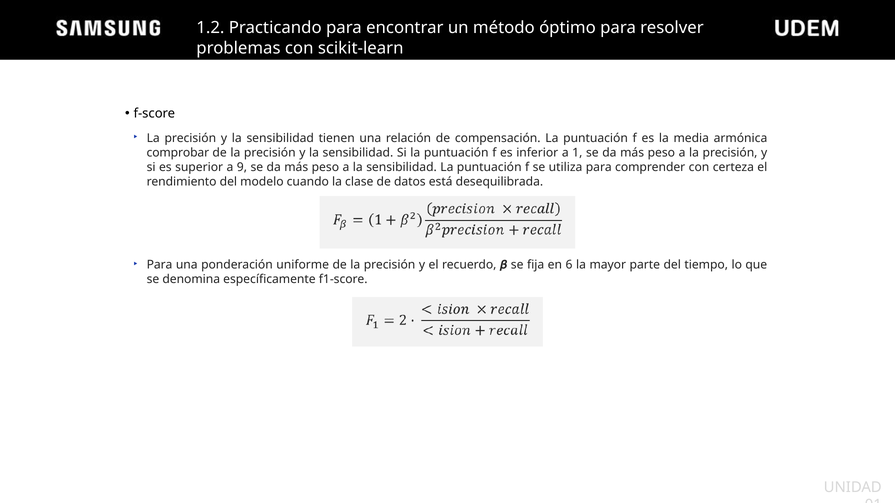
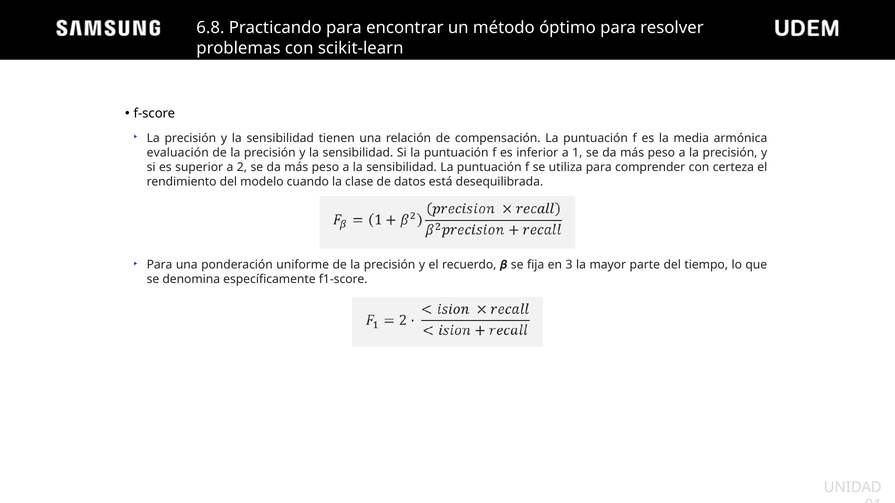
1.2: 1.2 -> 6.8
comprobar: comprobar -> evaluación
9: 9 -> 2
6: 6 -> 3
